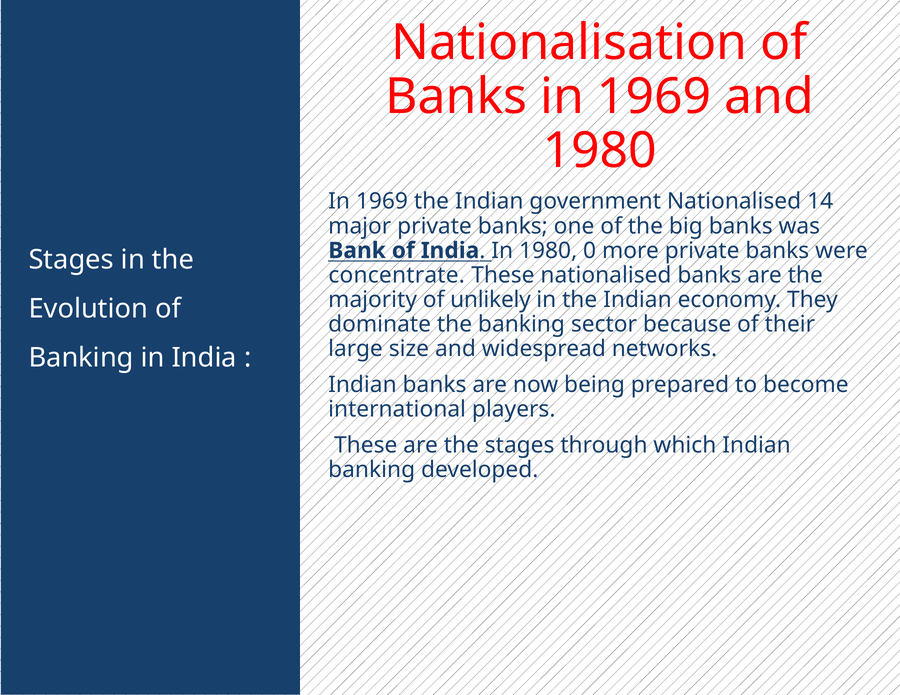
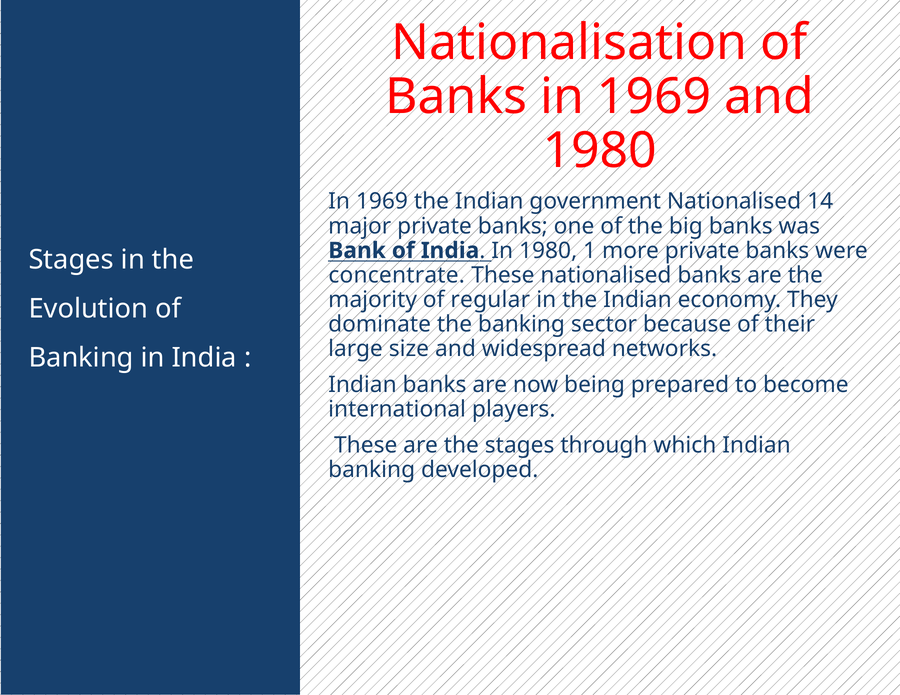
0: 0 -> 1
unlikely: unlikely -> regular
